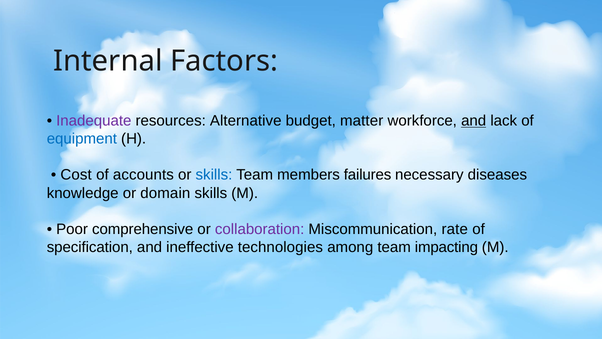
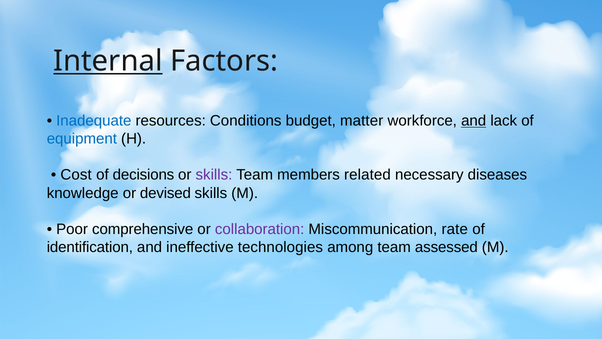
Internal underline: none -> present
Inadequate colour: purple -> blue
Alternative: Alternative -> Conditions
accounts: accounts -> decisions
skills at (214, 175) colour: blue -> purple
failures: failures -> related
domain: domain -> devised
specification: specification -> identification
impacting: impacting -> assessed
